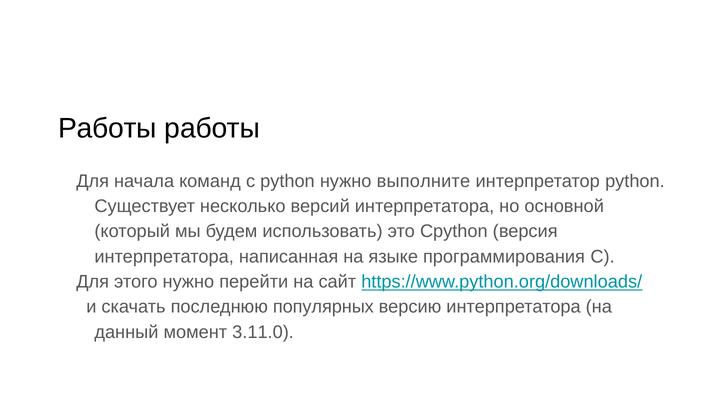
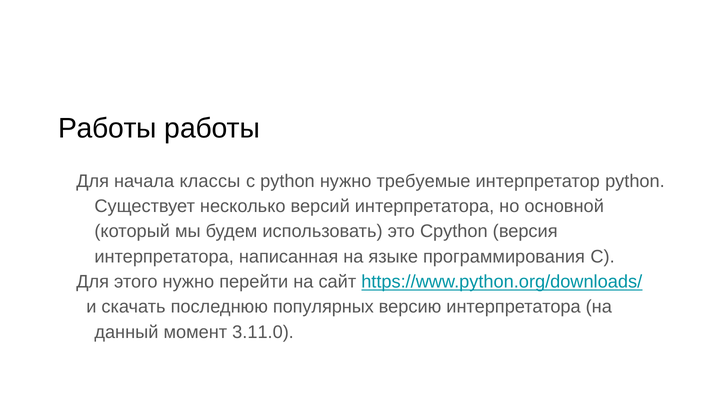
команд: команд -> классы
выполните: выполните -> требуемые
